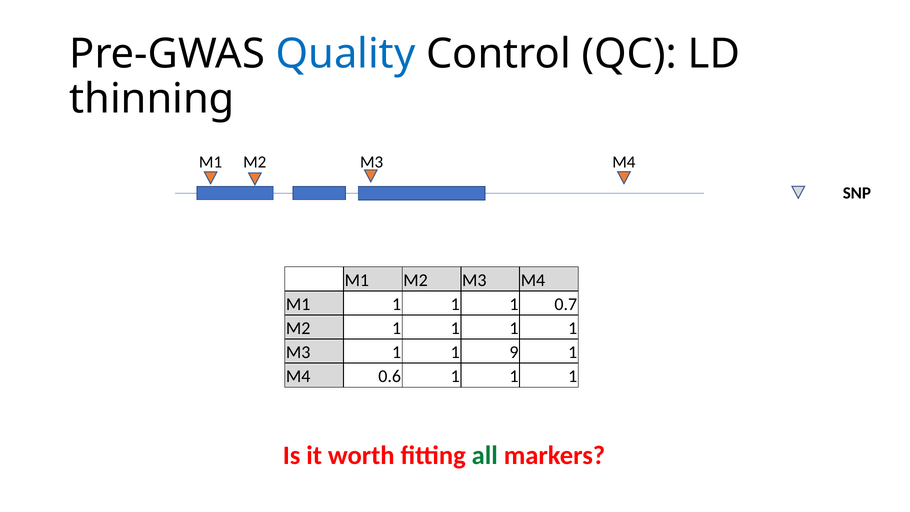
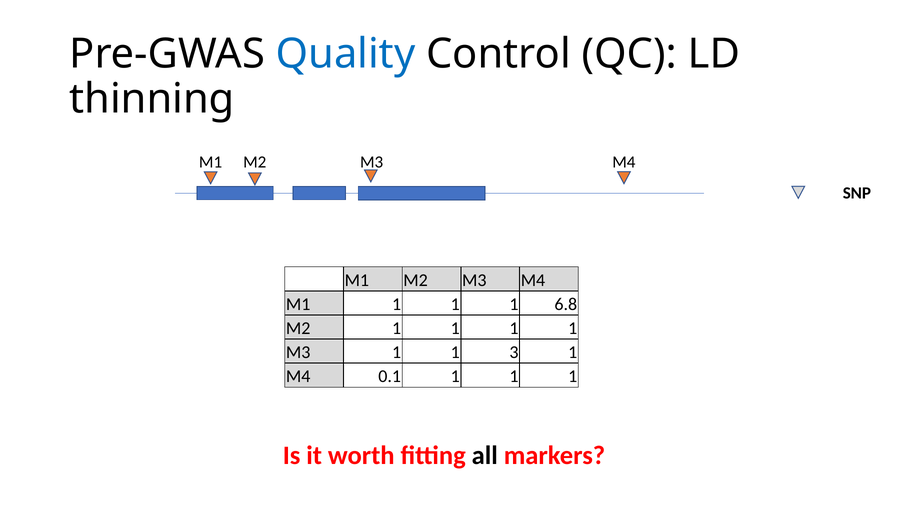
0.7: 0.7 -> 6.8
9: 9 -> 3
0.6: 0.6 -> 0.1
all colour: green -> black
